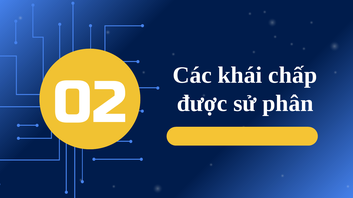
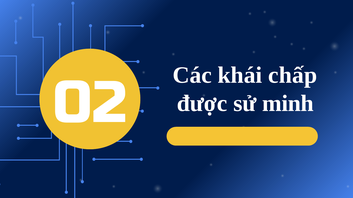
phân: phân -> minh
